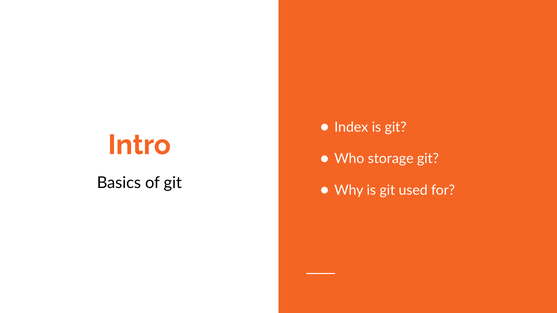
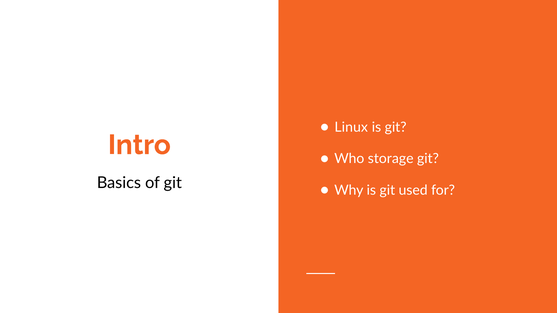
Index: Index -> Linux
